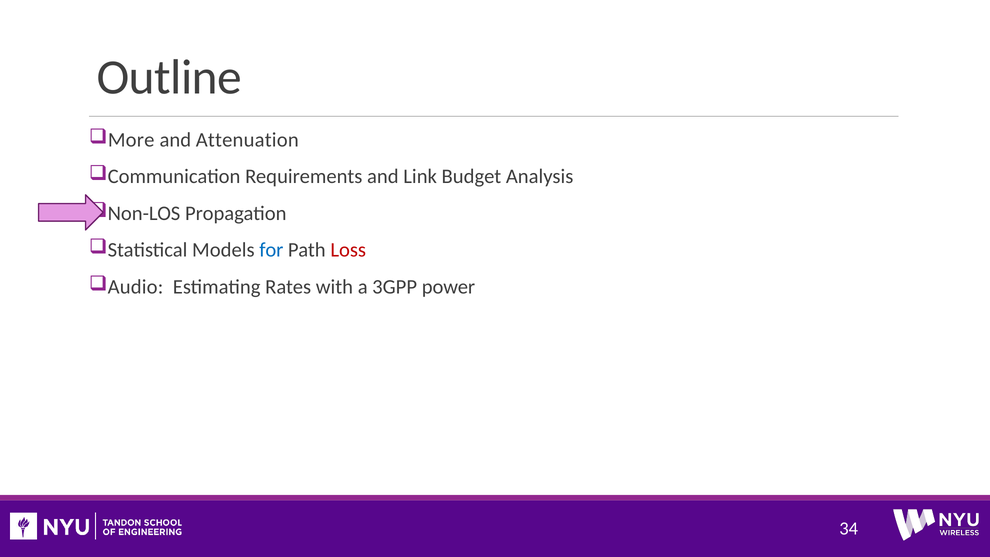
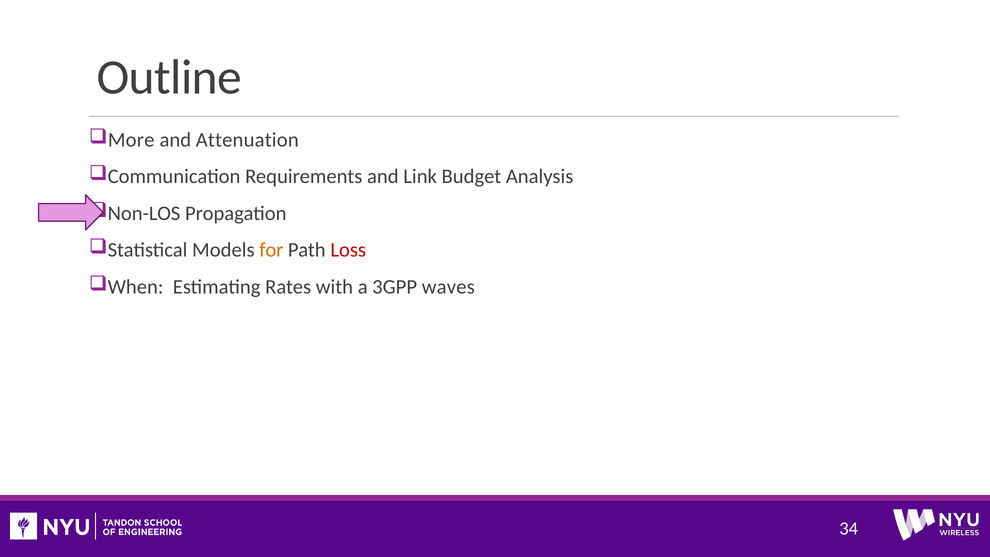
for colour: blue -> orange
Audio: Audio -> When
power: power -> waves
